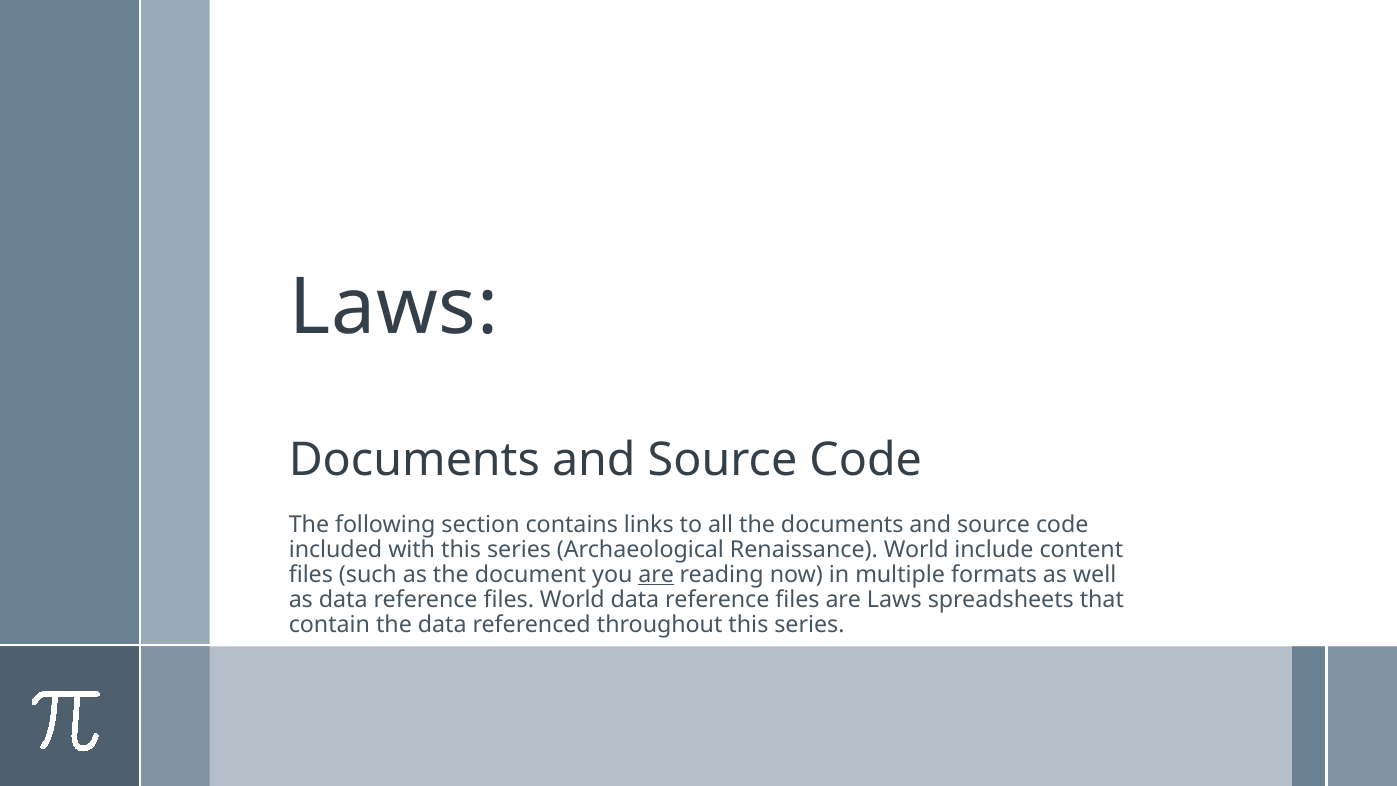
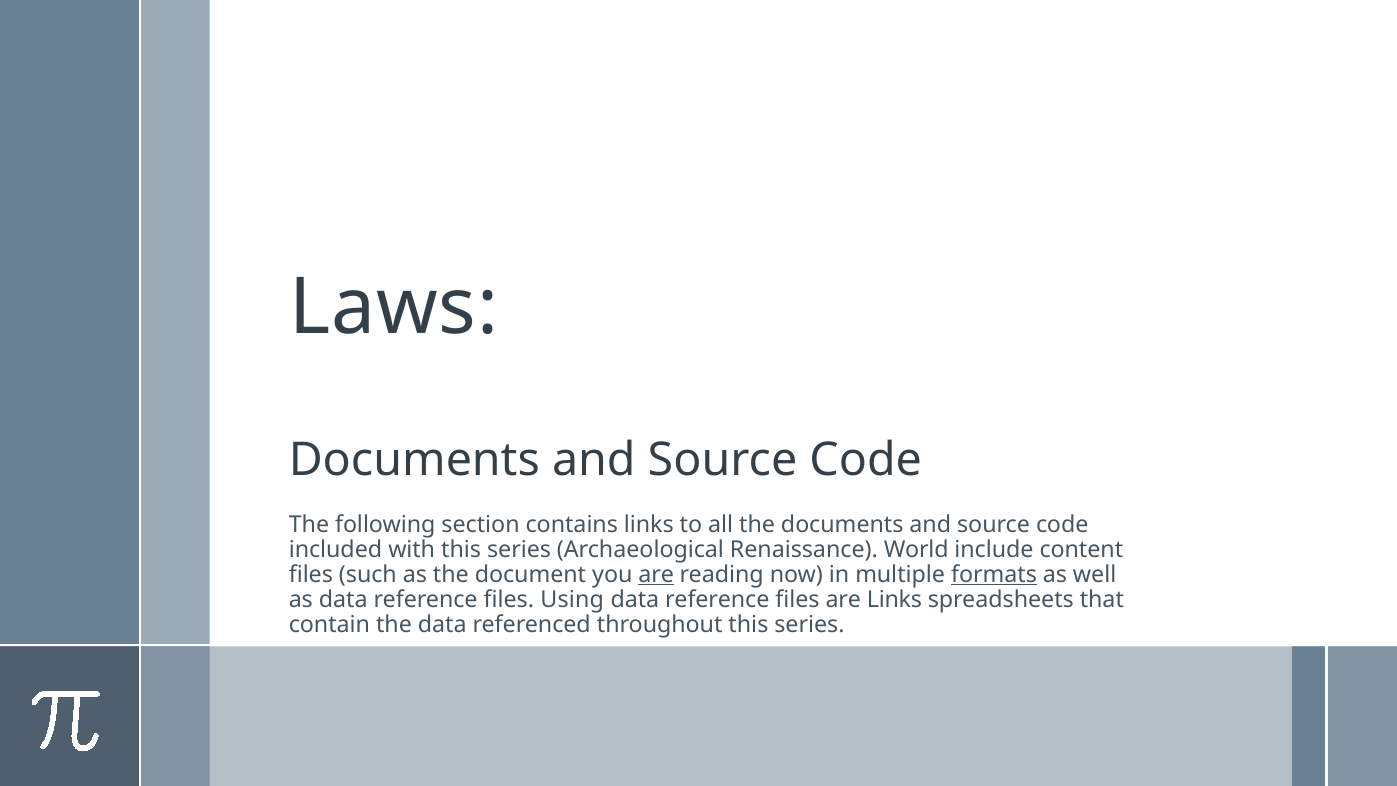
formats underline: none -> present
files World: World -> Using
are Laws: Laws -> Links
